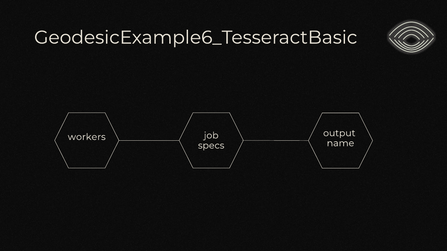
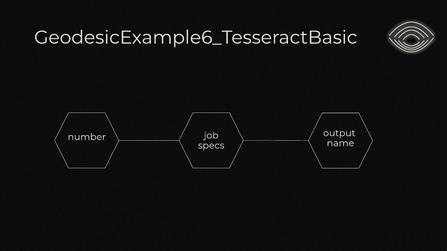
workers: workers -> number
